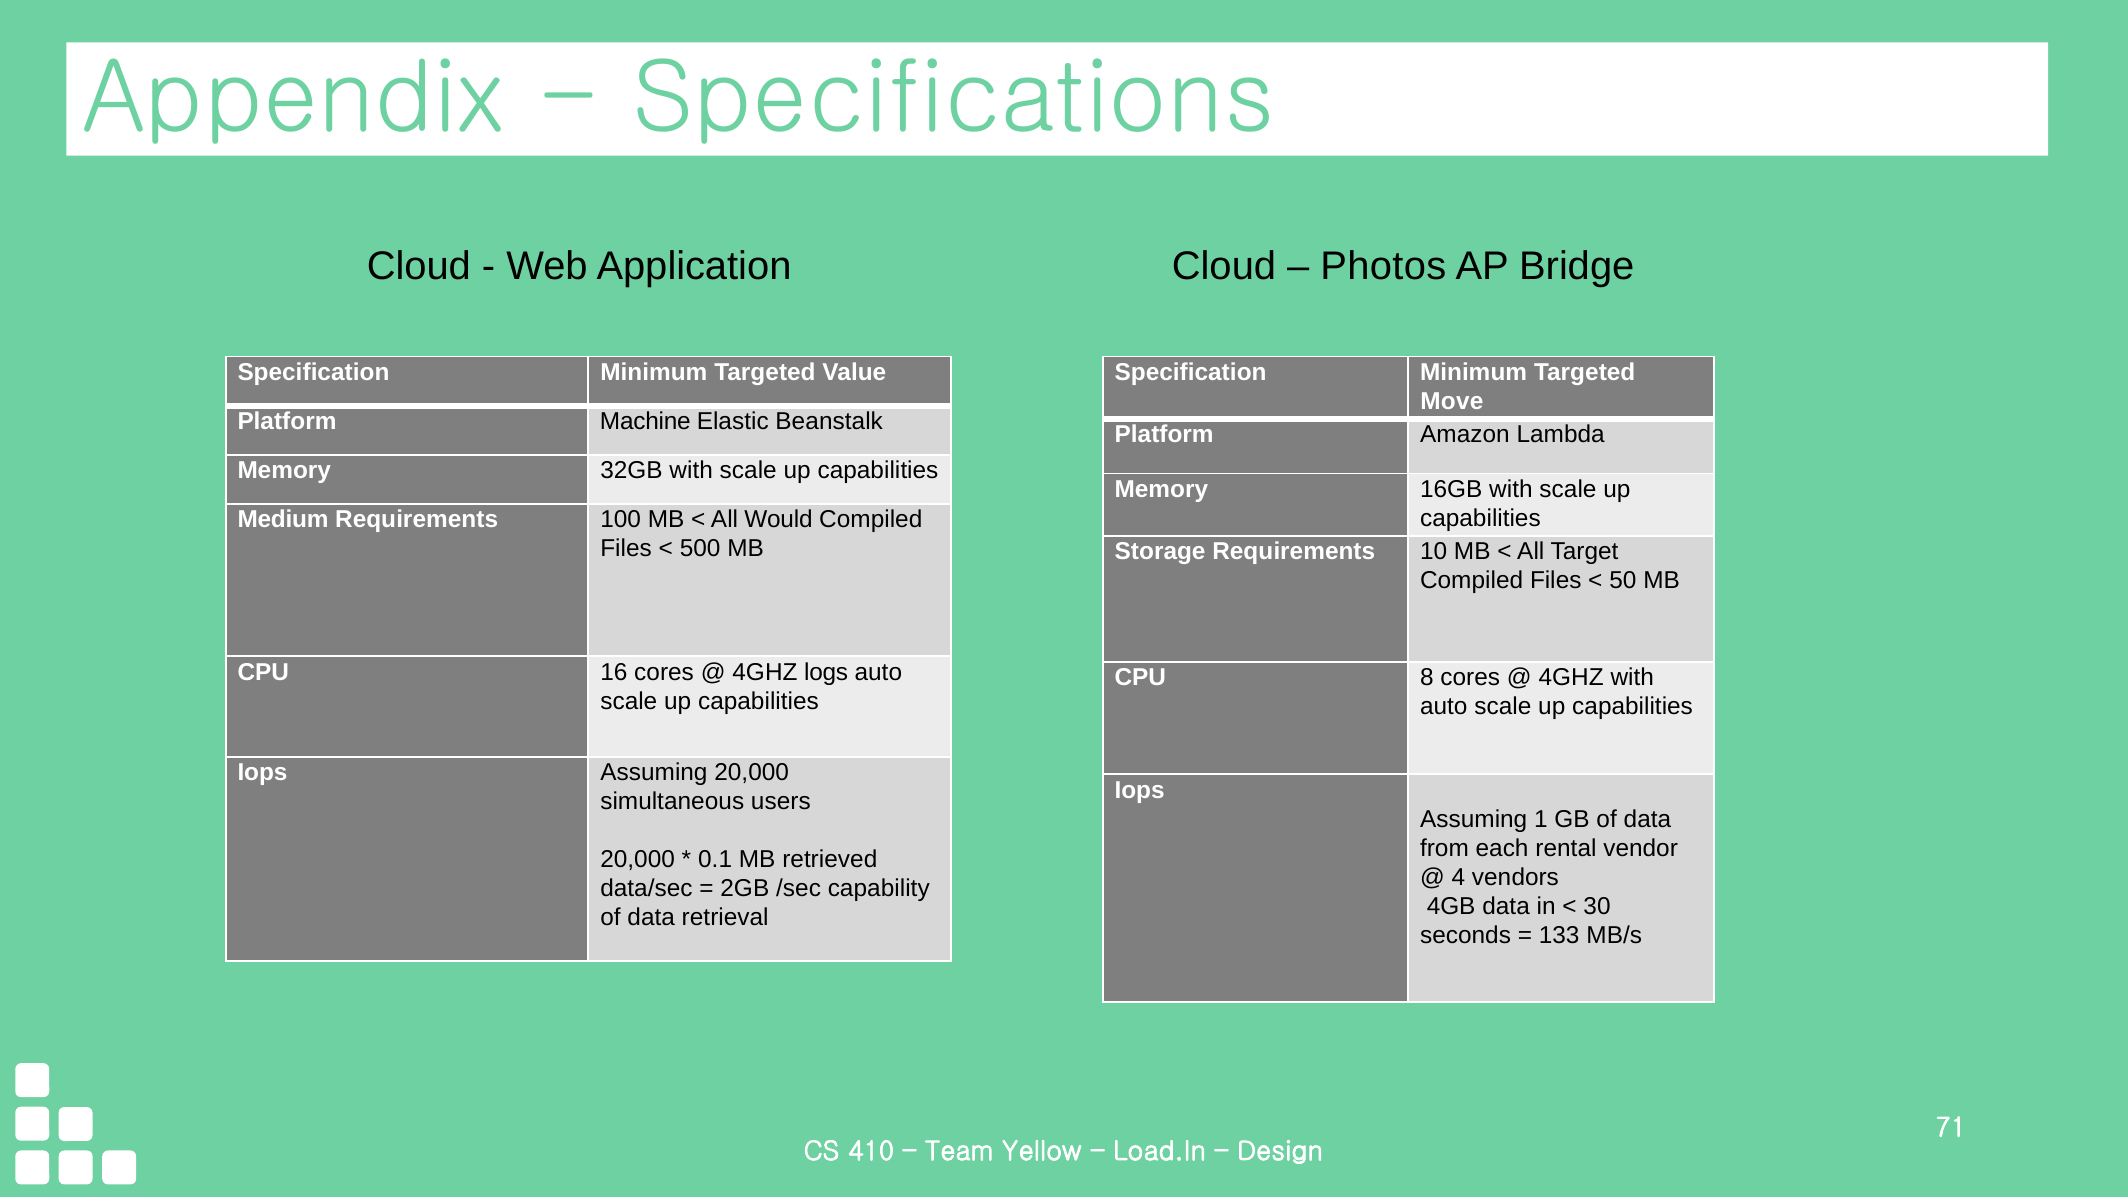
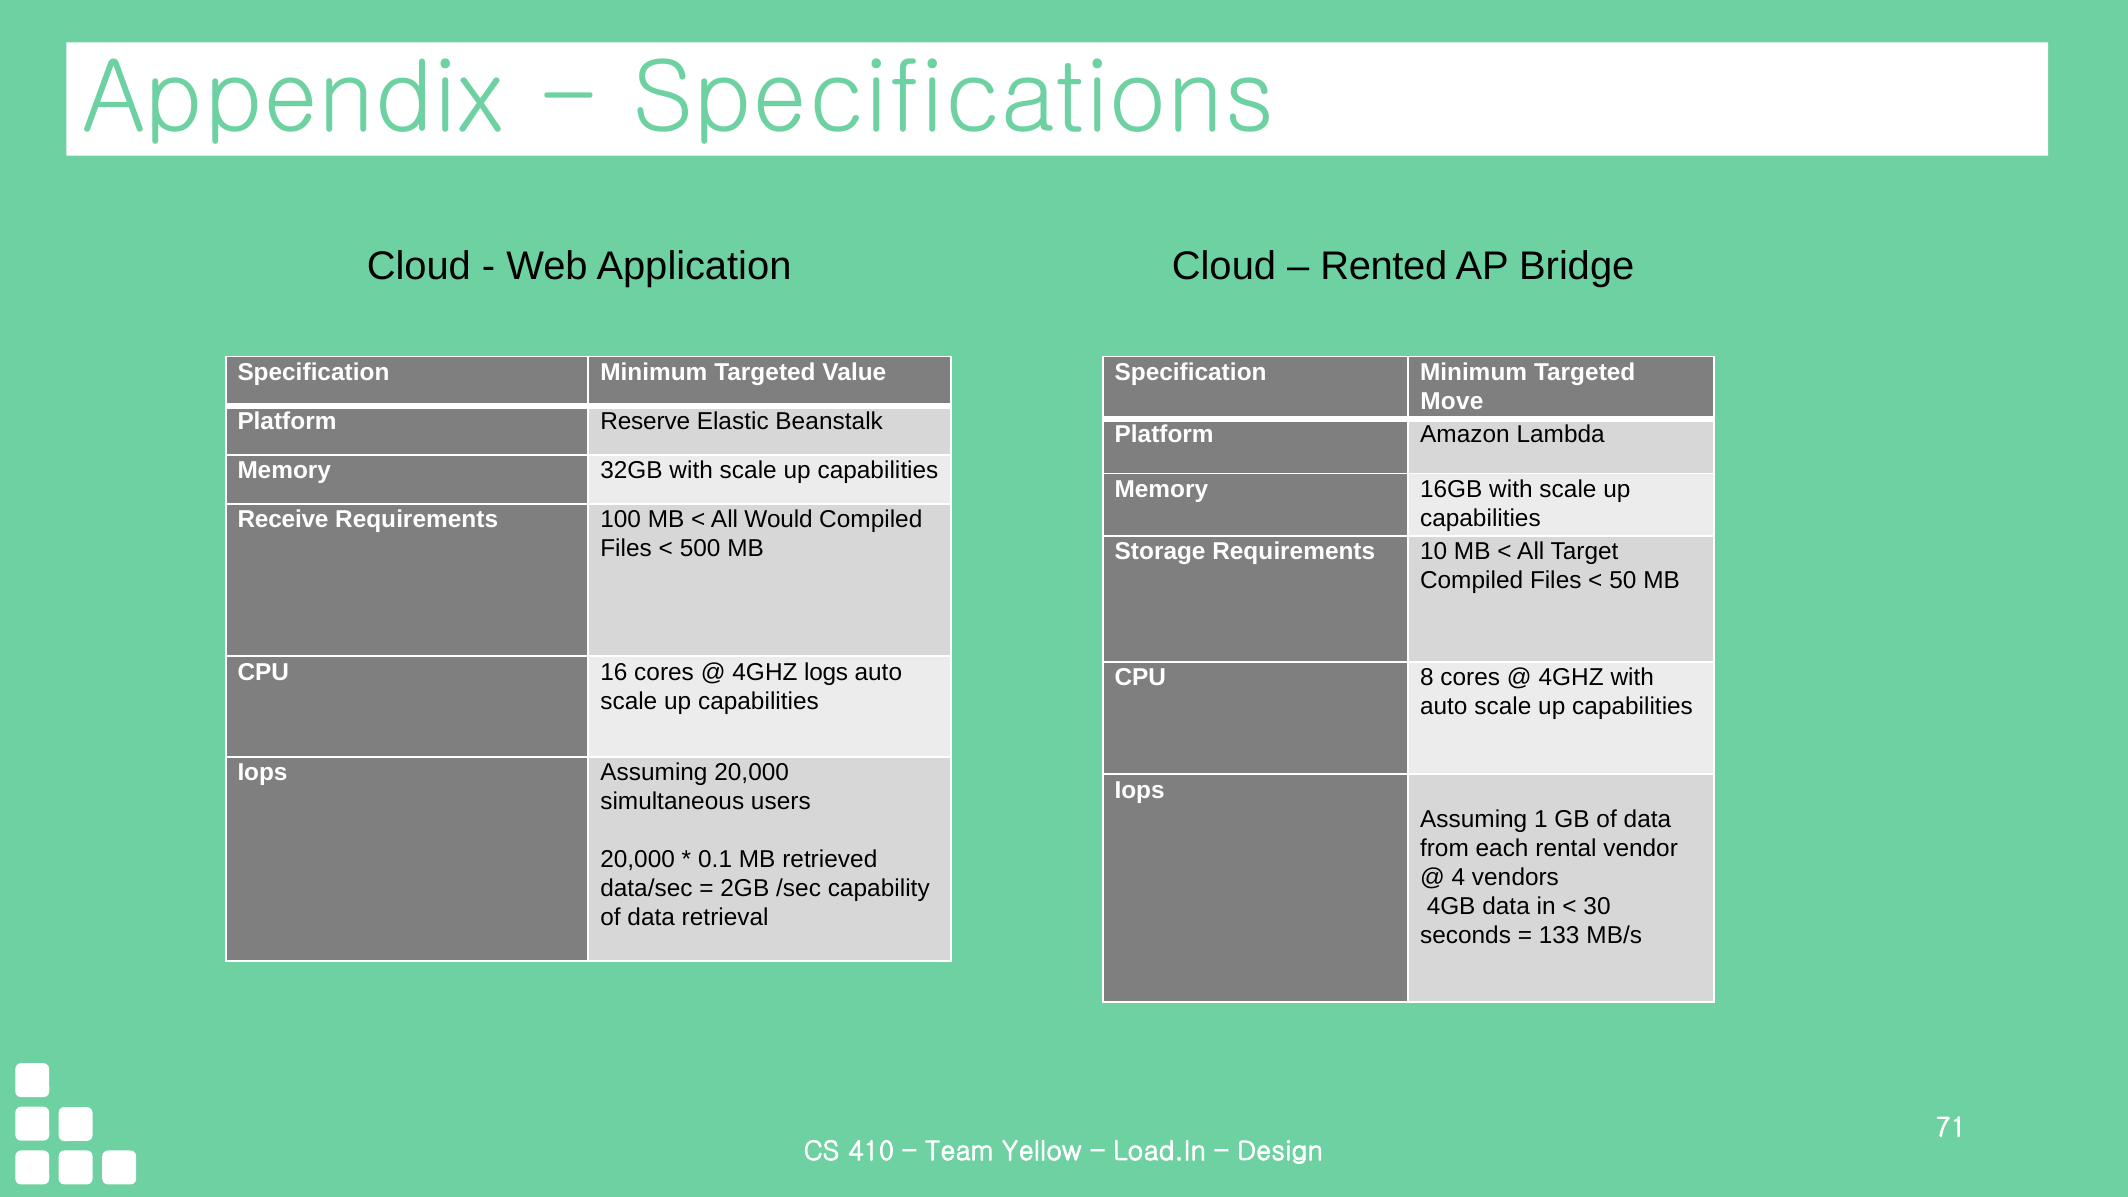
Photos: Photos -> Rented
Machine: Machine -> Reserve
Medium: Medium -> Receive
